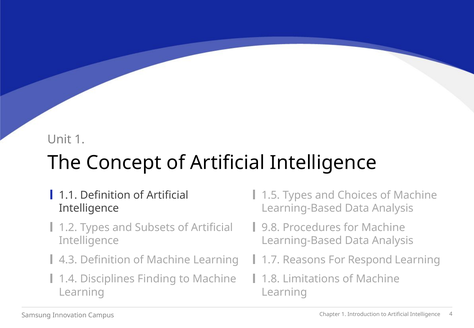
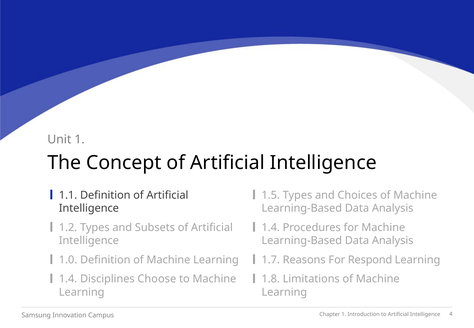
9.8 at (271, 228): 9.8 -> 1.4
4.3: 4.3 -> 1.0
Finding: Finding -> Choose
